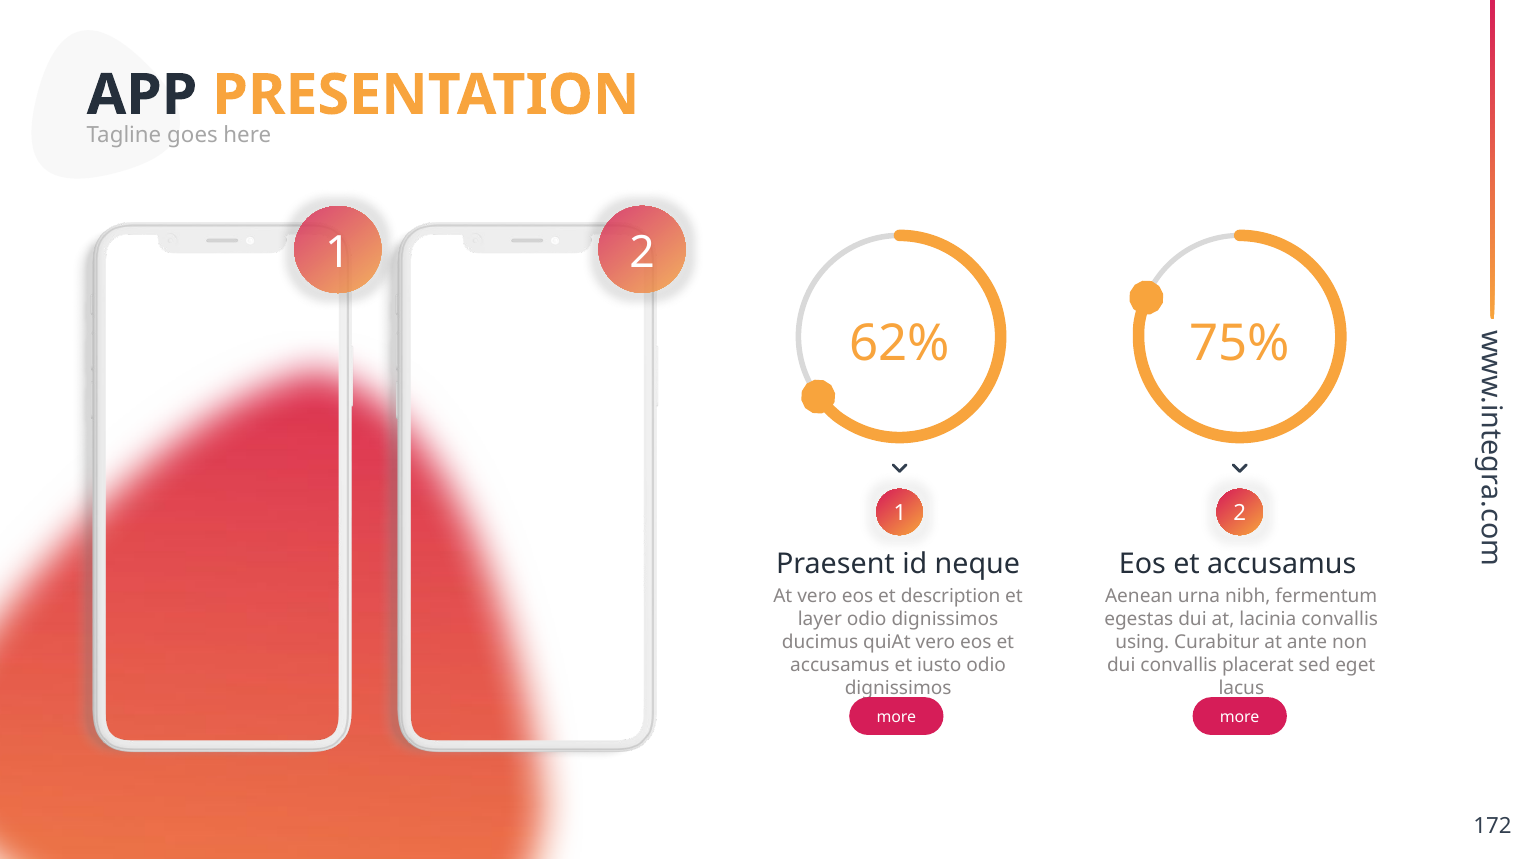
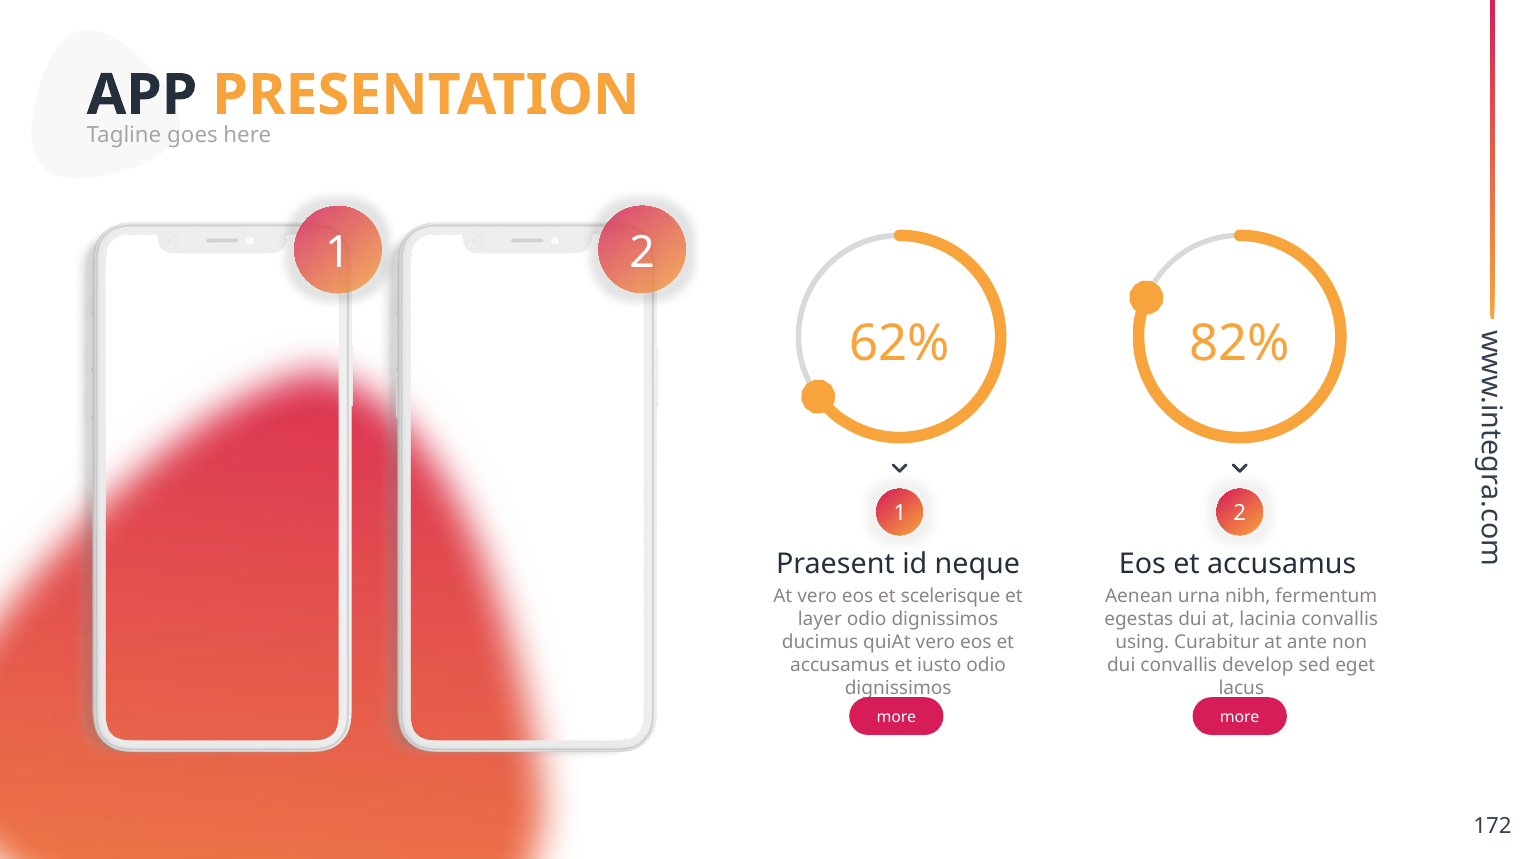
75%: 75% -> 82%
description: description -> scelerisque
placerat: placerat -> develop
